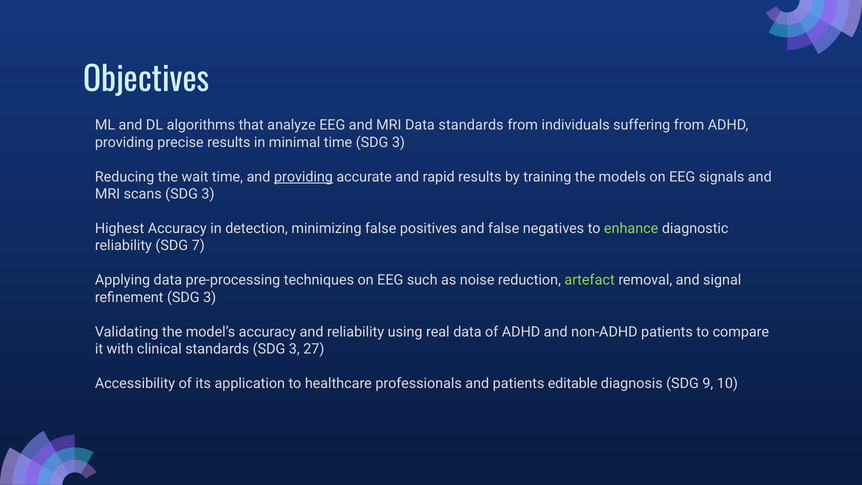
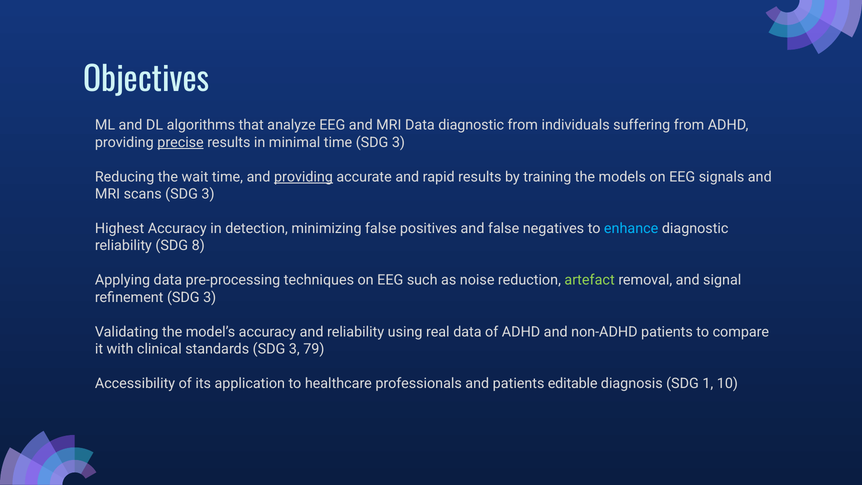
Data standards: standards -> diagnostic
precise underline: none -> present
enhance colour: light green -> light blue
7: 7 -> 8
27: 27 -> 79
9: 9 -> 1
